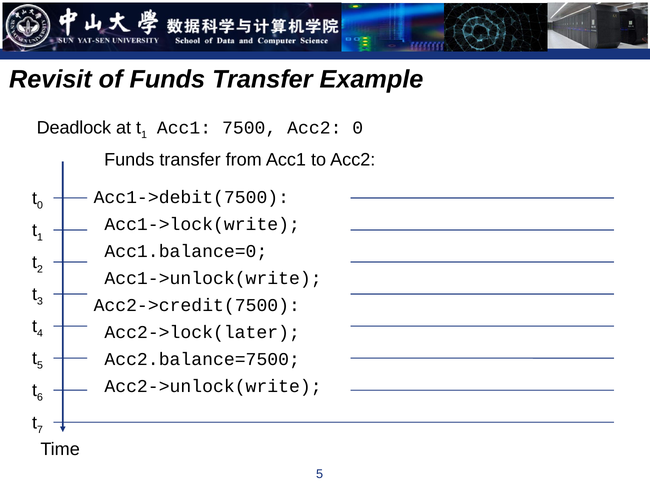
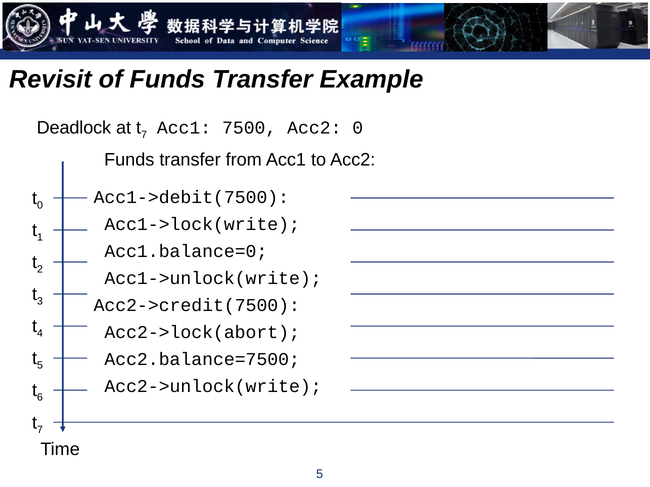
1 at (144, 135): 1 -> 7
Acc2->lock(later: Acc2->lock(later -> Acc2->lock(abort
